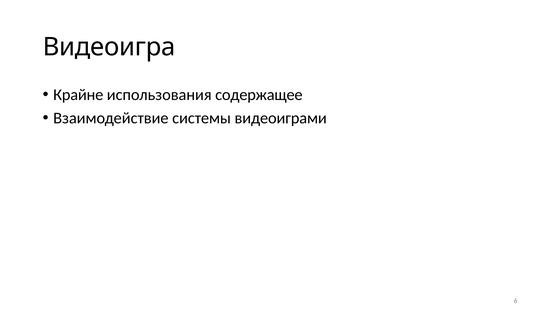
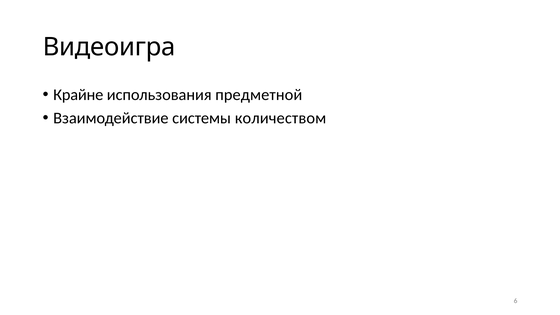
содержащее: содержащее -> предметной
видеоиграми: видеоиграми -> количеством
